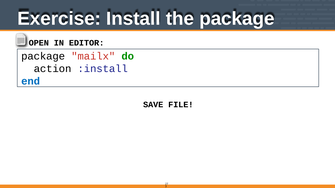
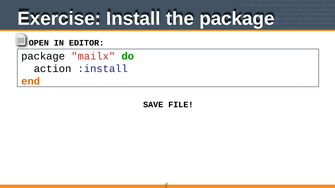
end colour: blue -> orange
